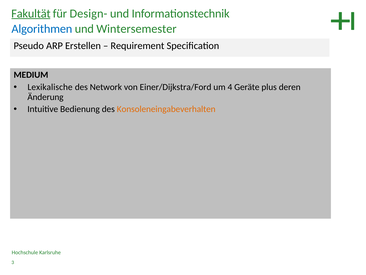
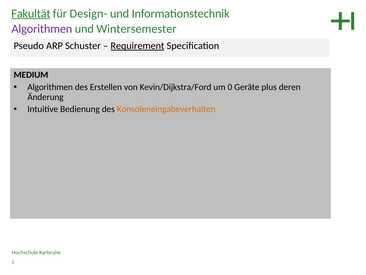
Algorithmen at (42, 29) colour: blue -> purple
Erstellen: Erstellen -> Schuster
Requirement underline: none -> present
Lexikalische at (50, 87): Lexikalische -> Algorithmen
Network: Network -> Erstellen
Einer/Dijkstra/Ford: Einer/Dijkstra/Ford -> Kevin/Dijkstra/Ford
4: 4 -> 0
